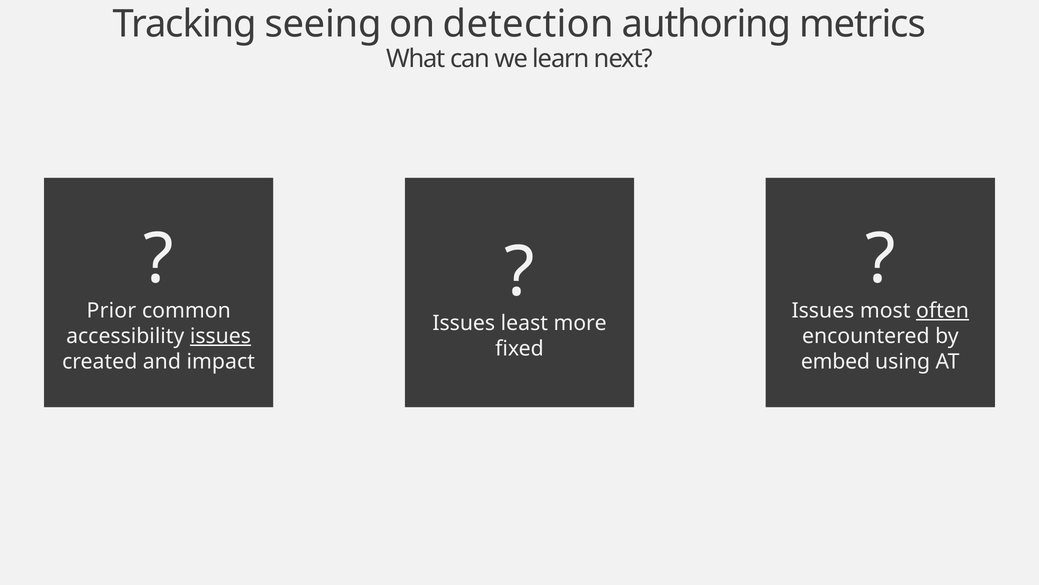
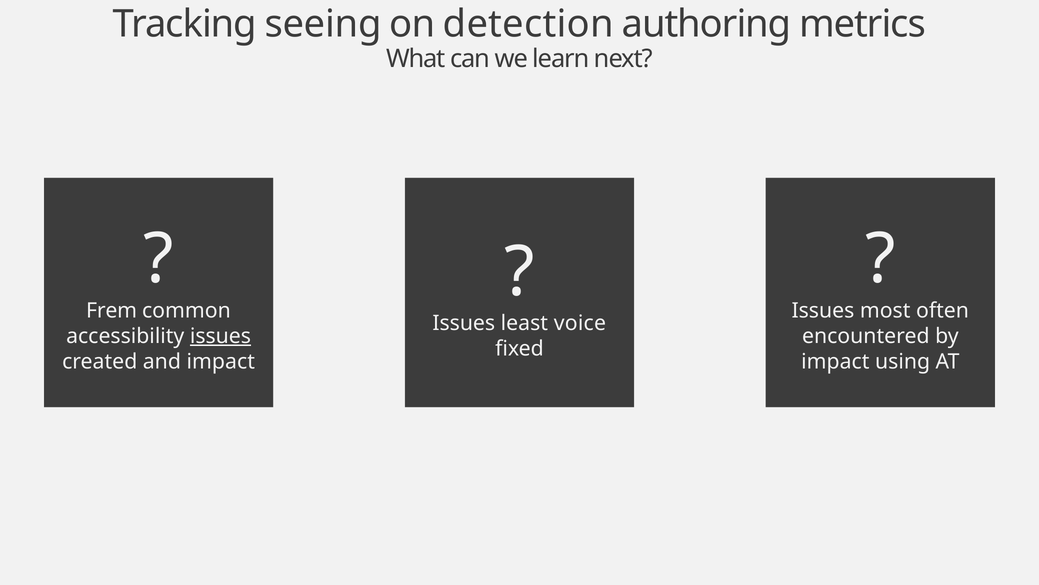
Prior: Prior -> Frem
often underline: present -> none
more: more -> voice
embed at (835, 361): embed -> impact
